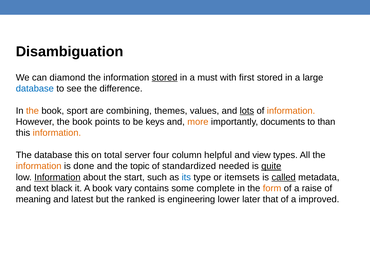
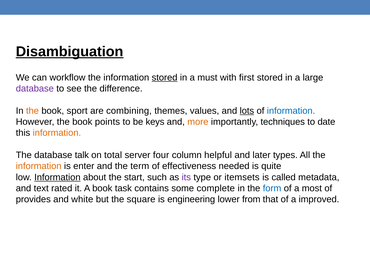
Disambiguation underline: none -> present
diamond: diamond -> workflow
database at (35, 89) colour: blue -> purple
information at (291, 111) colour: orange -> blue
documents: documents -> techniques
than: than -> date
database this: this -> talk
view: view -> later
done: done -> enter
topic: topic -> term
standardized: standardized -> effectiveness
quite underline: present -> none
its colour: blue -> purple
called underline: present -> none
black: black -> rated
vary: vary -> task
form colour: orange -> blue
raise: raise -> most
meaning: meaning -> provides
latest: latest -> white
ranked: ranked -> square
later: later -> from
